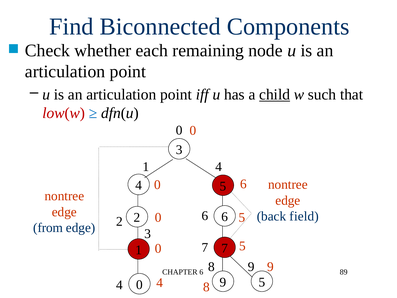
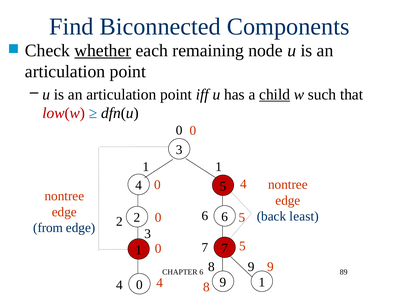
whether underline: none -> present
1 4: 4 -> 1
6 at (243, 184): 6 -> 4
field: field -> least
9 5: 5 -> 1
